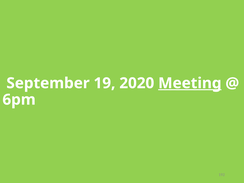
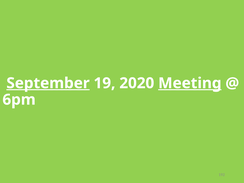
September underline: none -> present
